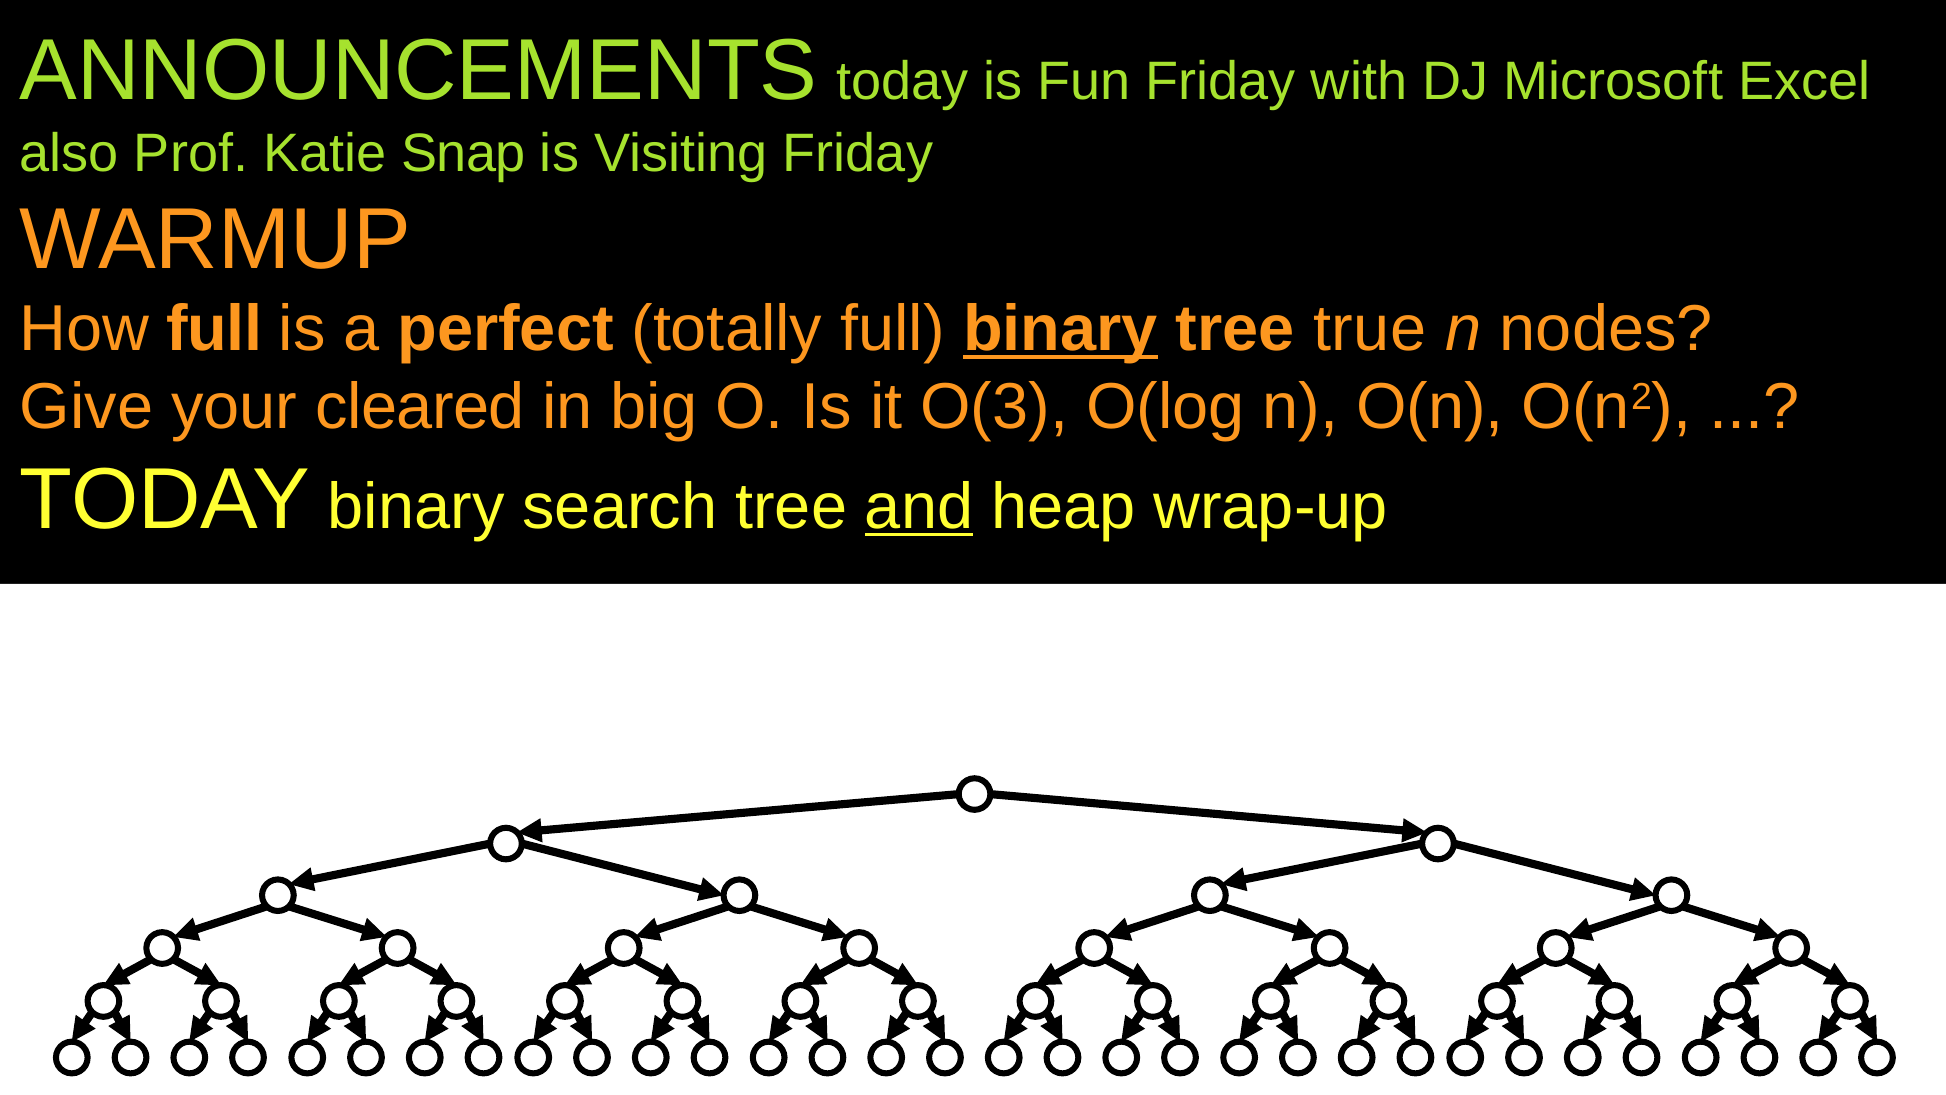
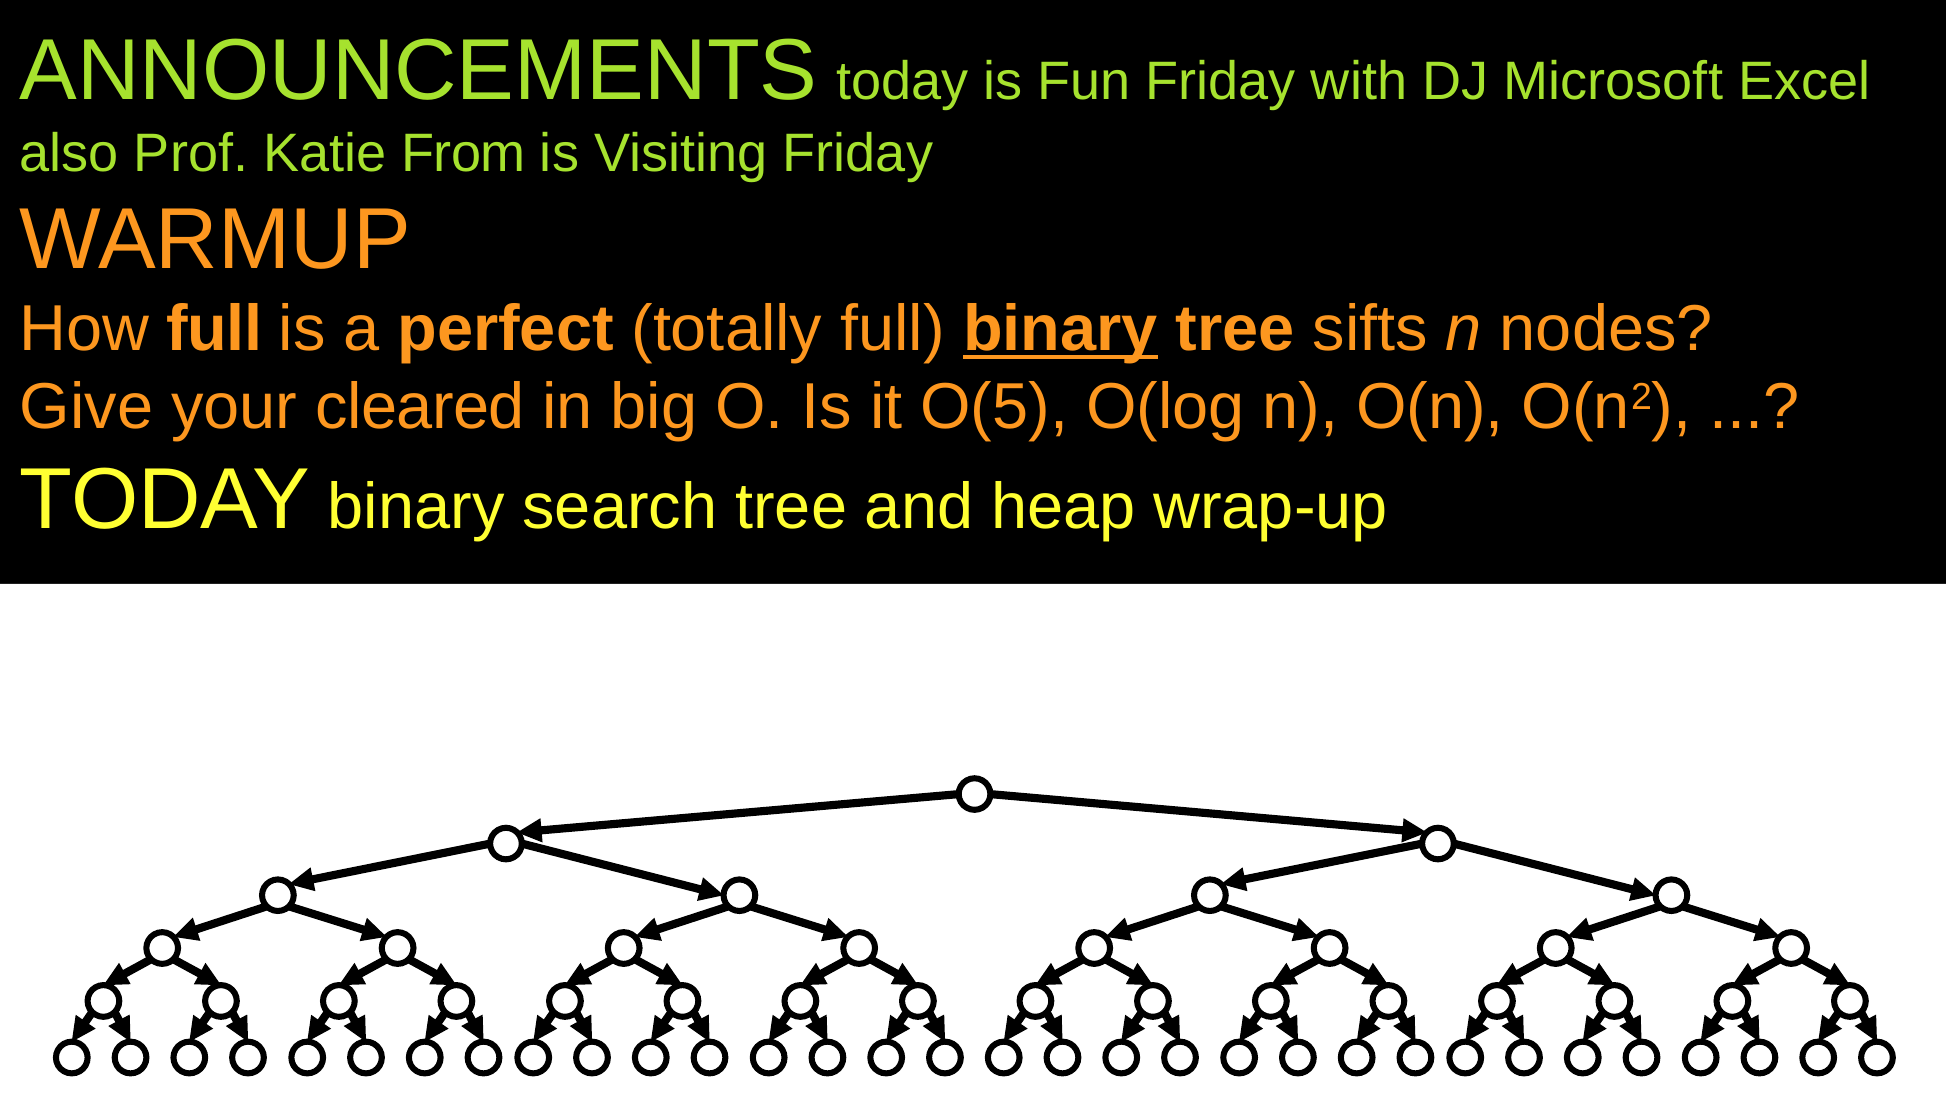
Snap: Snap -> From
true: true -> sifts
O(3: O(3 -> O(5
and underline: present -> none
